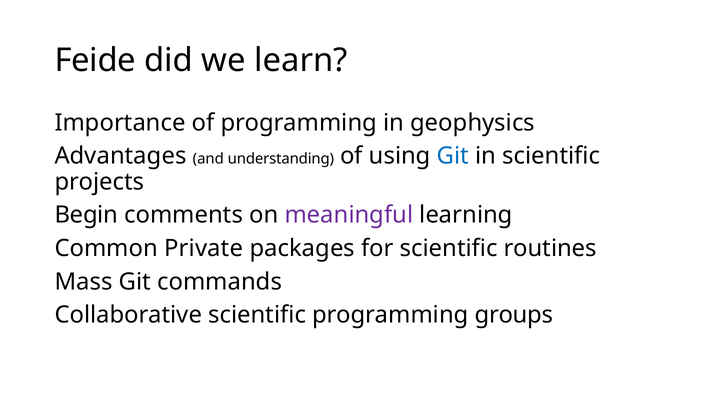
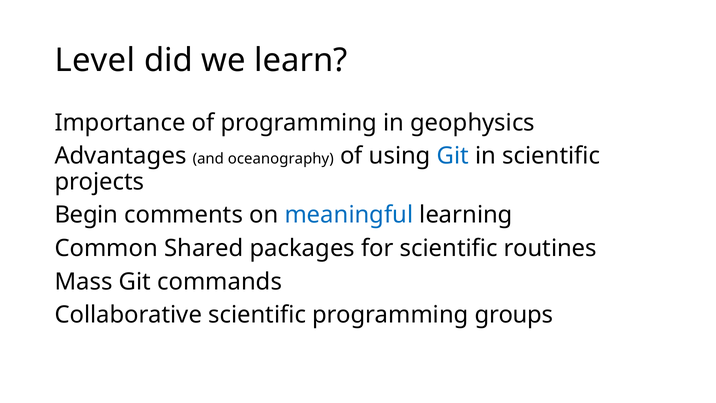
Feide: Feide -> Level
understanding: understanding -> oceanography
meaningful colour: purple -> blue
Private: Private -> Shared
